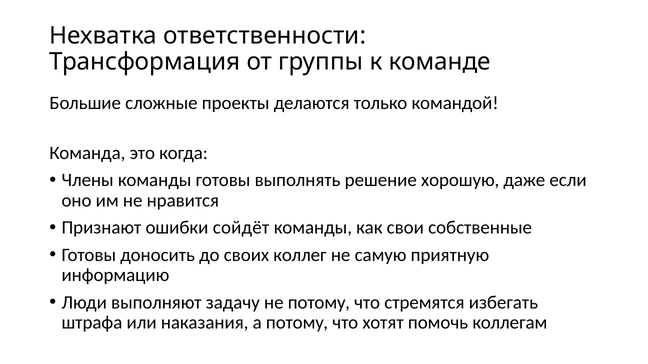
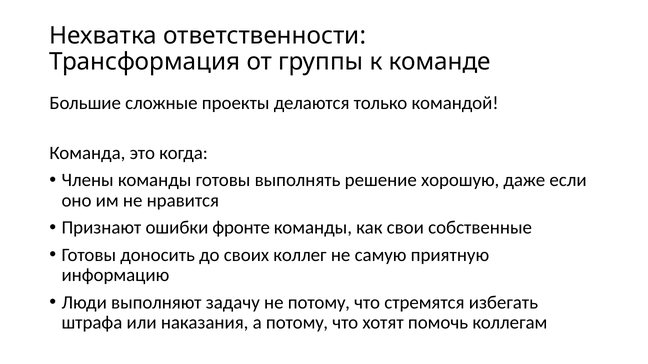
сойдёт: сойдёт -> фронте
